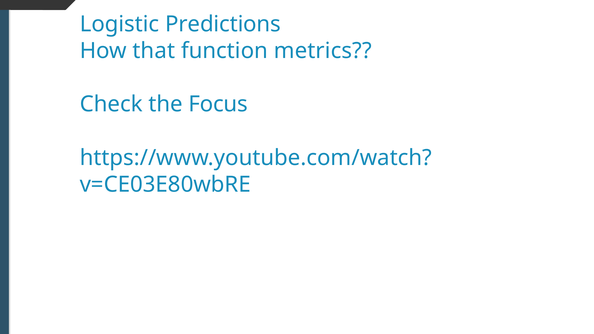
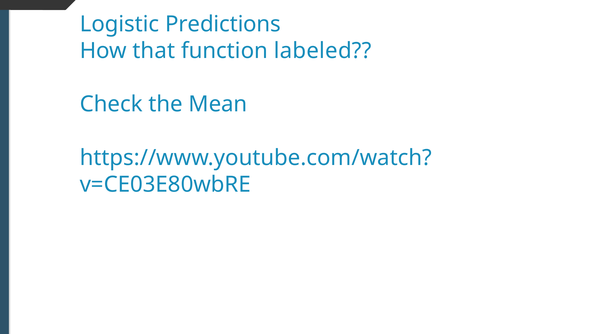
metrics: metrics -> labeled
Focus: Focus -> Mean
